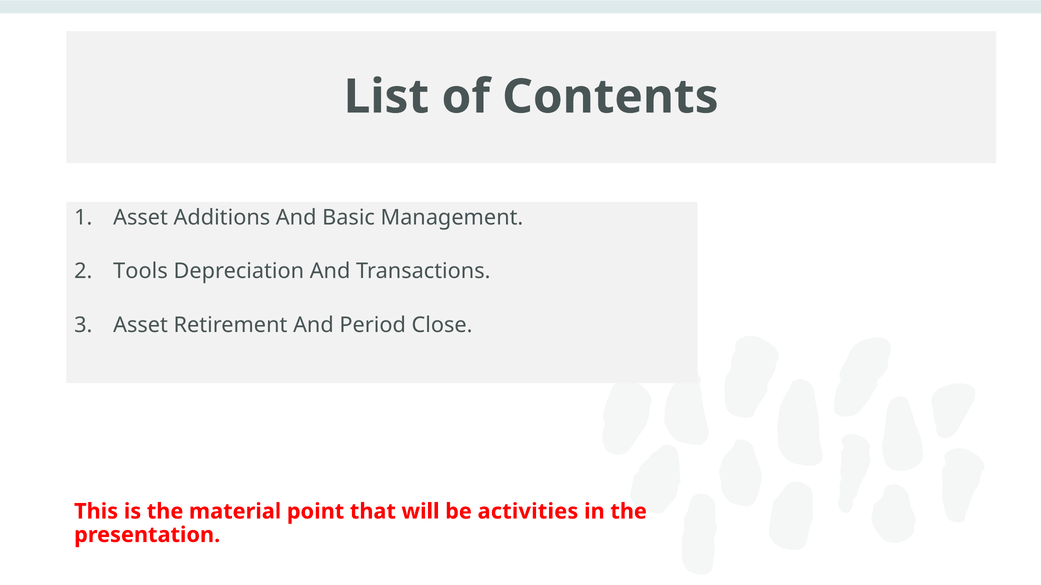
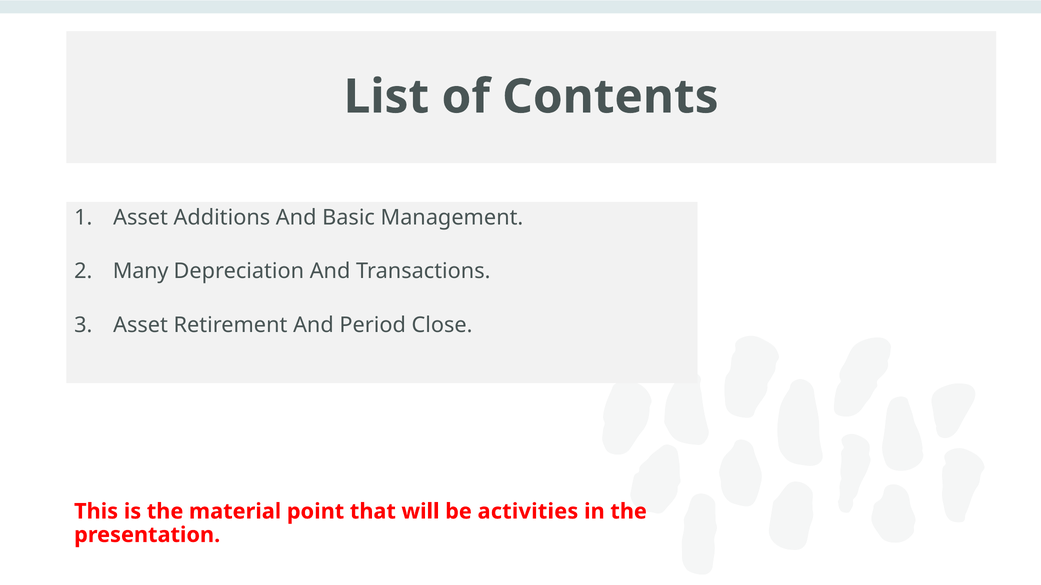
Tools: Tools -> Many
